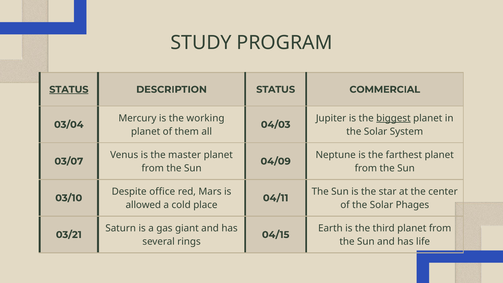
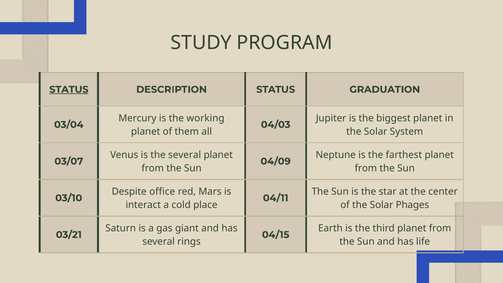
COMMERCIAL: COMMERCIAL -> GRADUATION
biggest underline: present -> none
the master: master -> several
allowed: allowed -> interact
